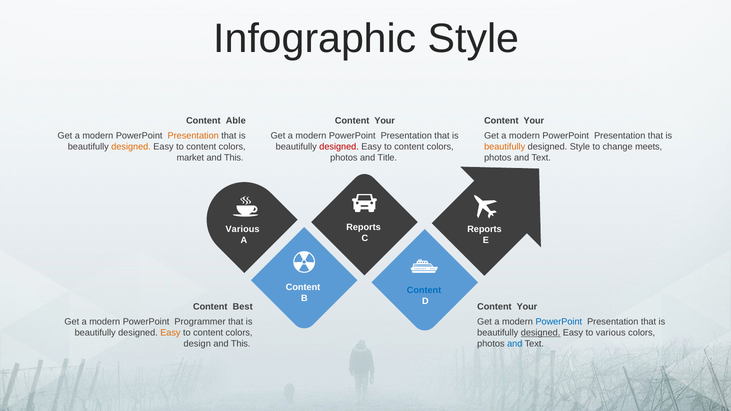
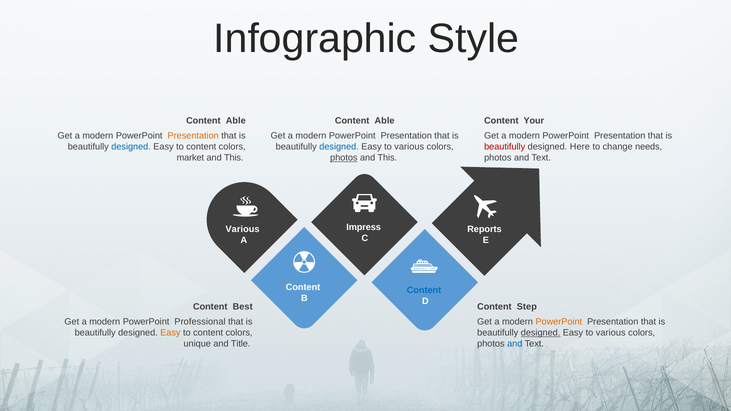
Your at (385, 121): Your -> Able
designed at (131, 147) colour: orange -> blue
designed at (339, 147) colour: red -> blue
content at (409, 147): content -> various
beautifully at (505, 147) colour: orange -> red
designed Style: Style -> Here
meets: meets -> needs
photos at (344, 158) underline: none -> present
Title at (387, 158): Title -> This
Reports at (364, 228): Reports -> Impress
Your at (527, 307): Your -> Step
Programmer: Programmer -> Professional
PowerPoint at (559, 322) colour: blue -> orange
design: design -> unique
This at (241, 344): This -> Title
